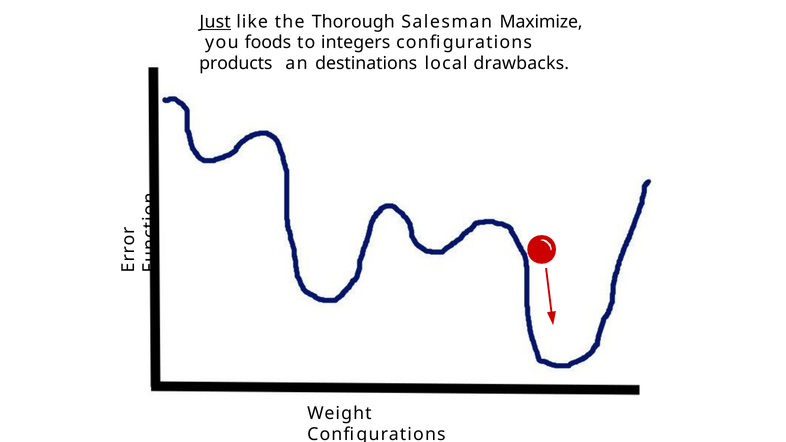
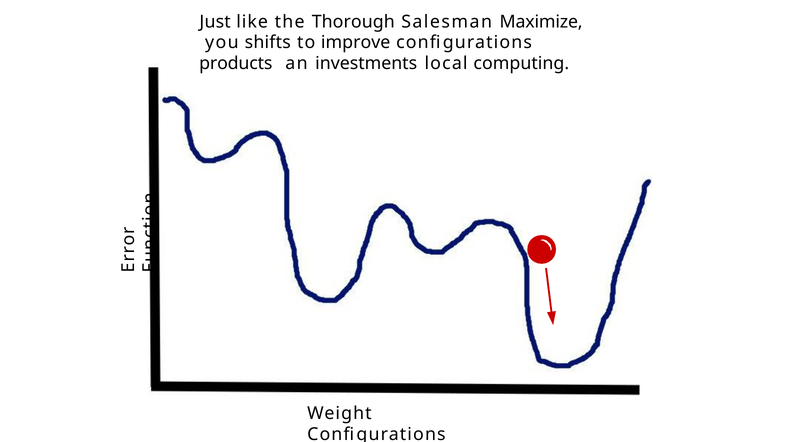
Just underline: present -> none
foods: foods -> shifts
integers: integers -> improve
destinations: destinations -> investments
drawbacks: drawbacks -> computing
